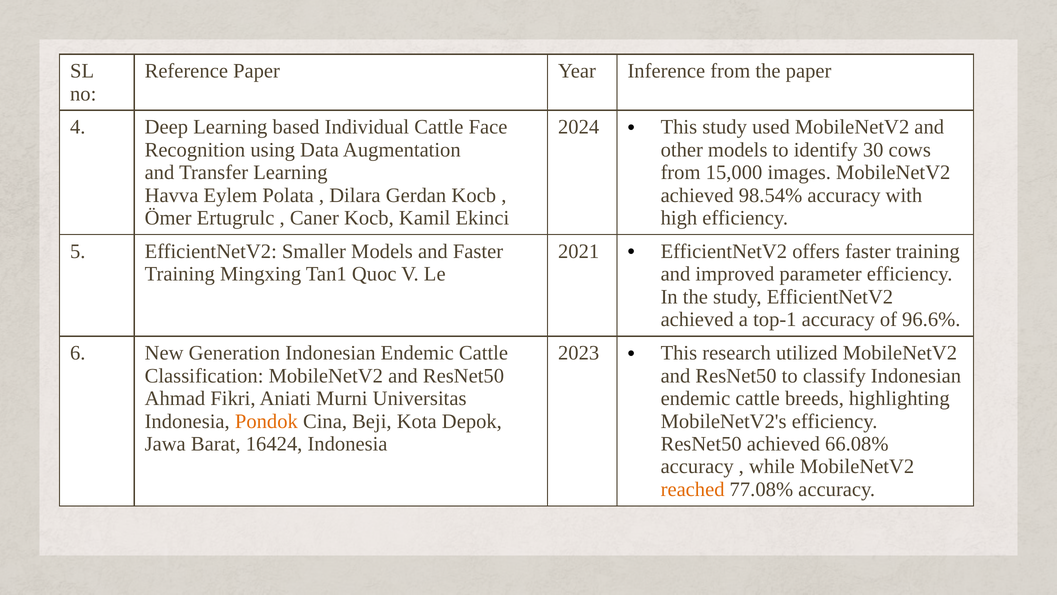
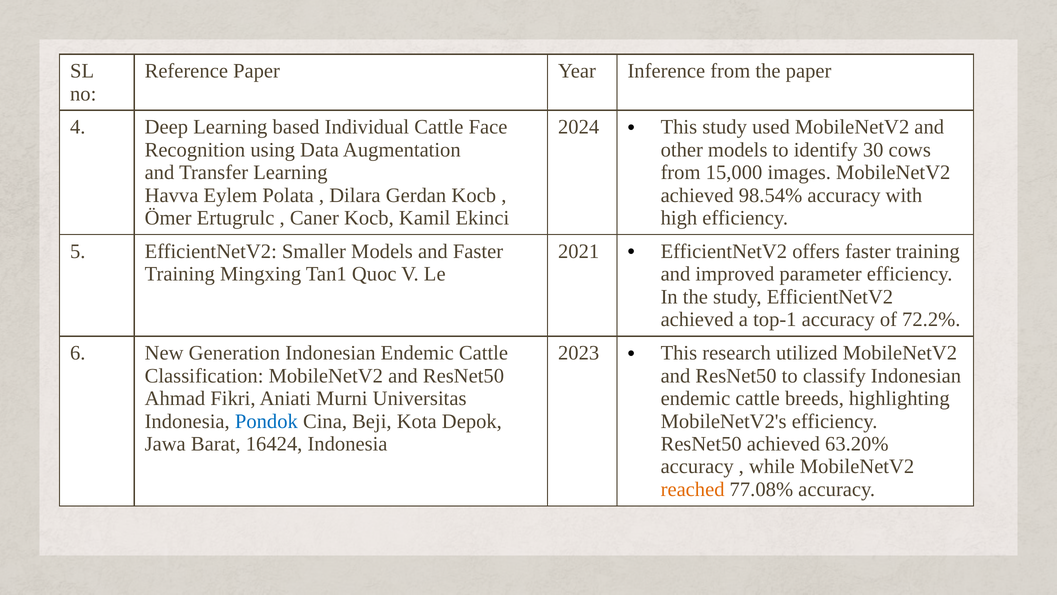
96.6%: 96.6% -> 72.2%
Pondok colour: orange -> blue
66.08%: 66.08% -> 63.20%
